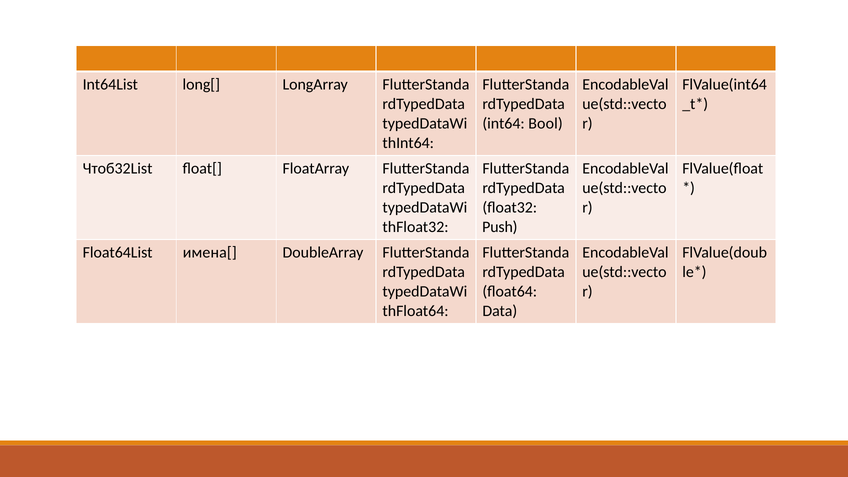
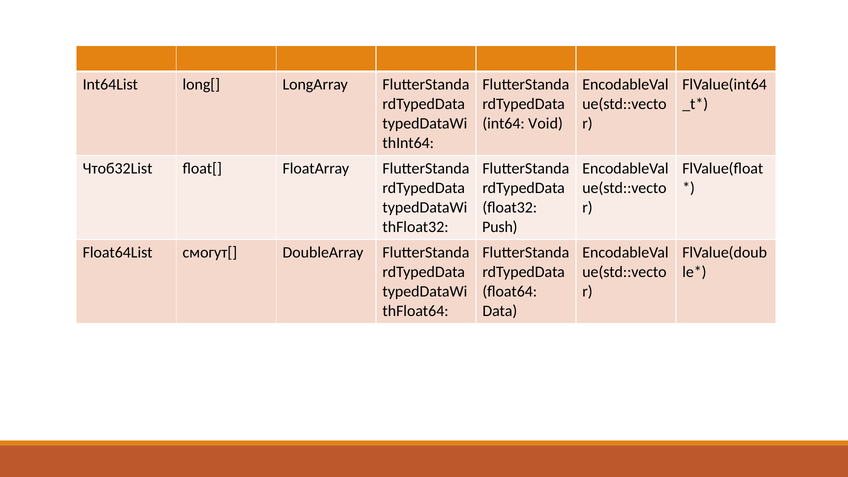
Bool: Bool -> Void
имена[: имена[ -> смогут[
